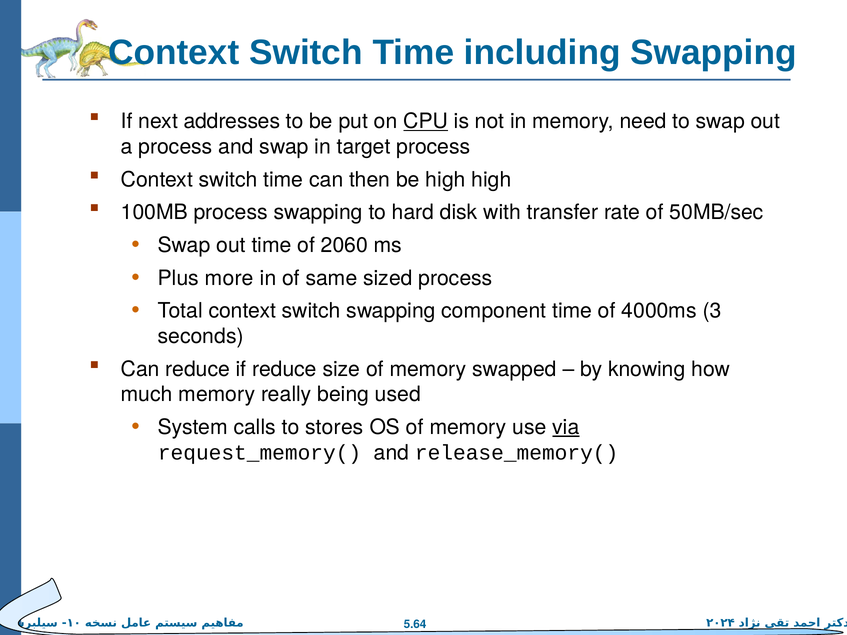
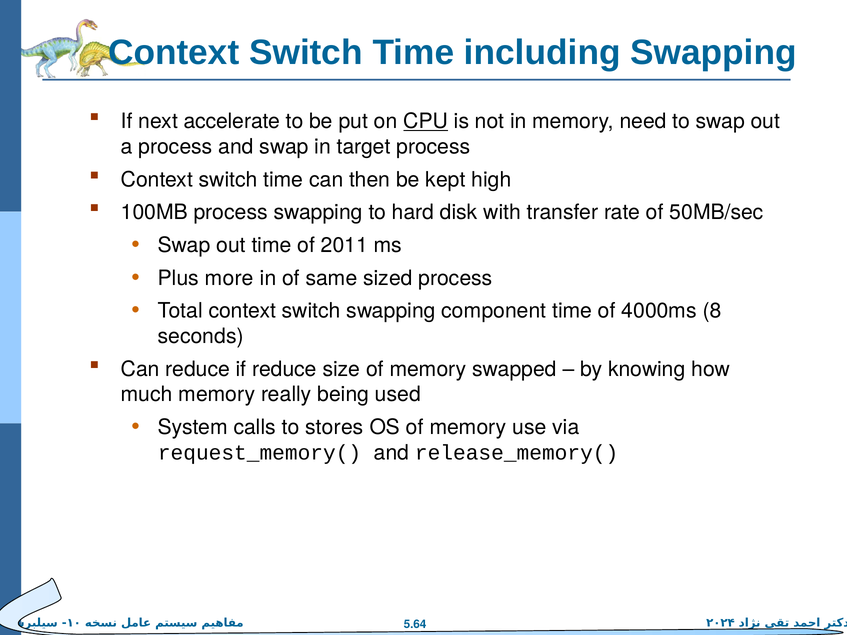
addresses: addresses -> accelerate
be high: high -> kept
2060: 2060 -> 2011
3: 3 -> 8
via underline: present -> none
